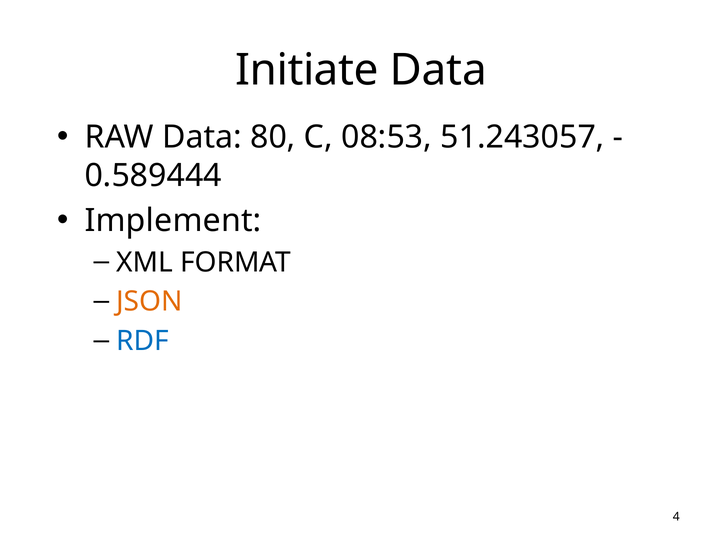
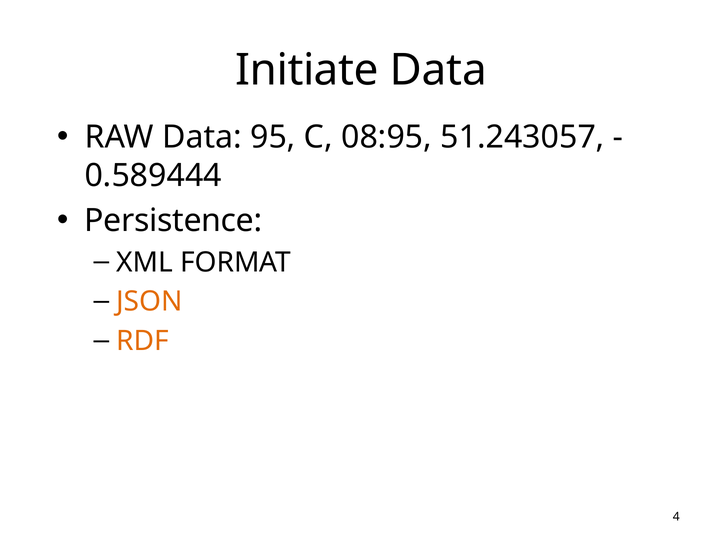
80: 80 -> 95
08:53: 08:53 -> 08:95
Implement: Implement -> Persistence
RDF colour: blue -> orange
